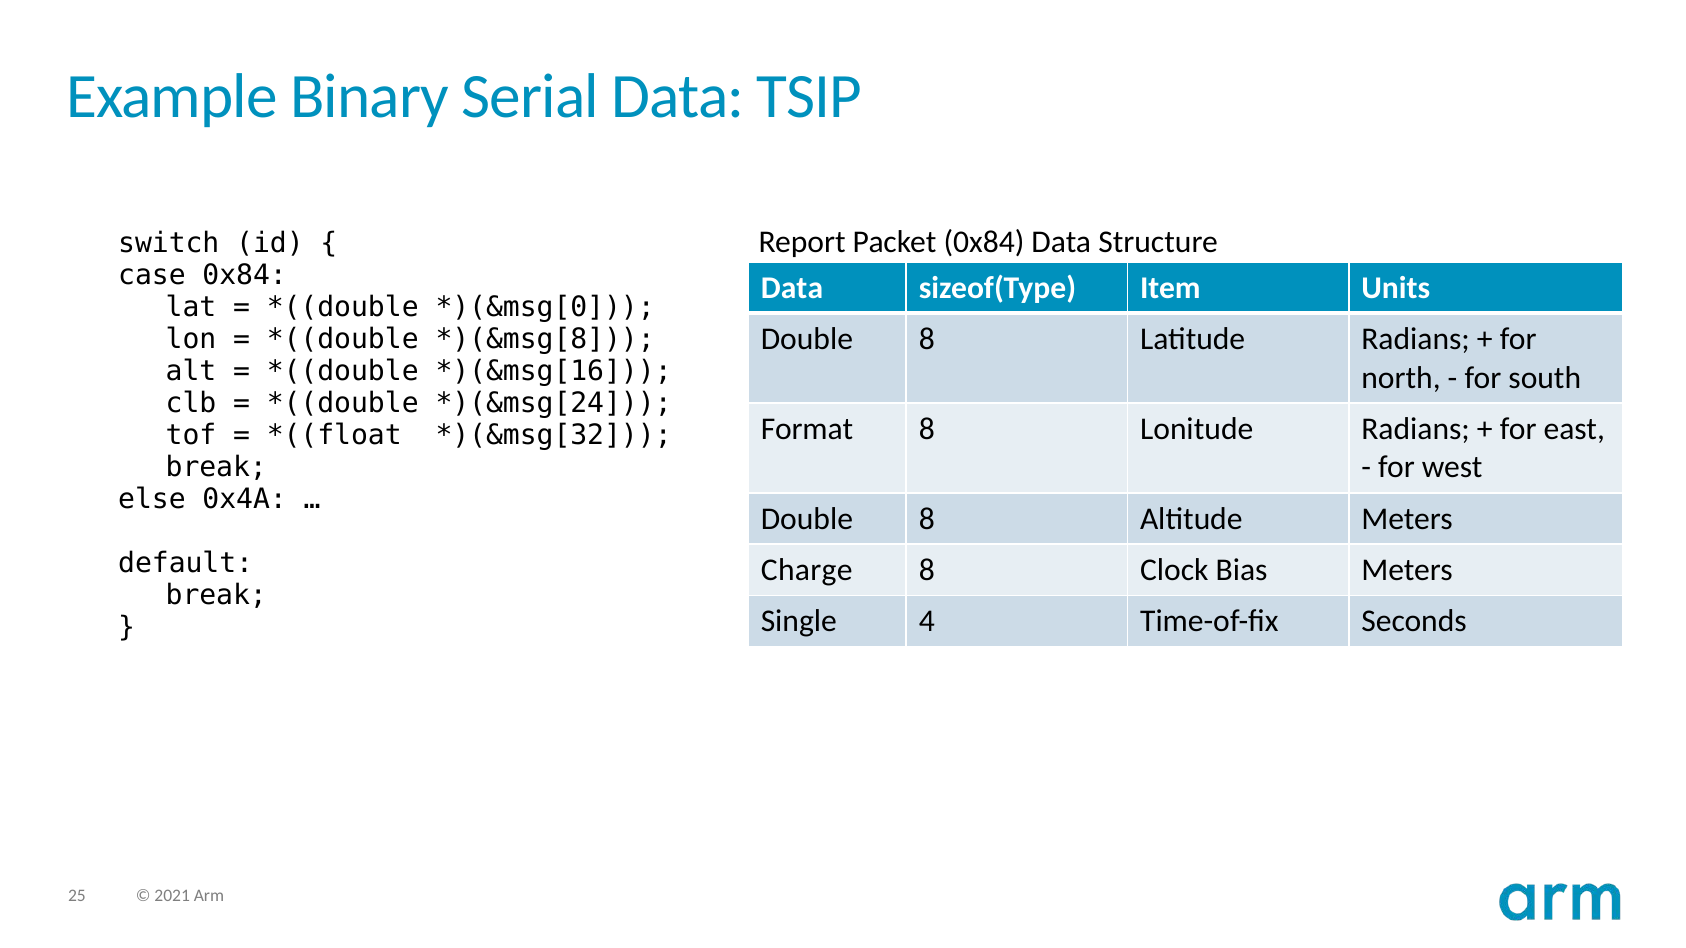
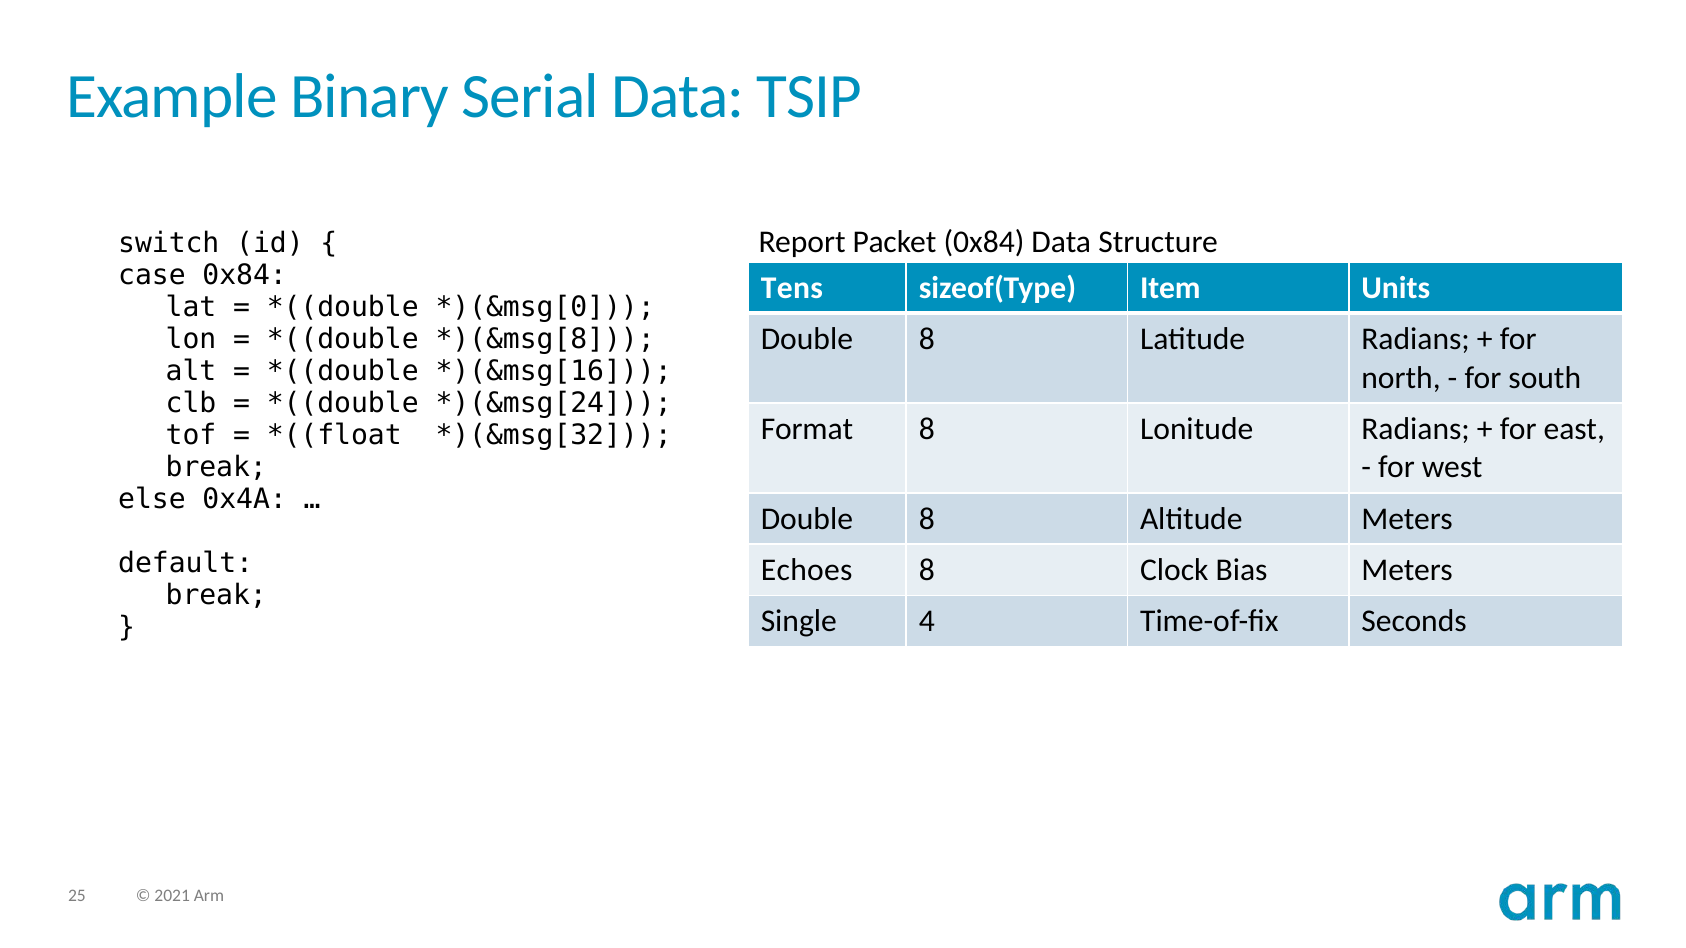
Data at (792, 288): Data -> Tens
Charge: Charge -> Echoes
